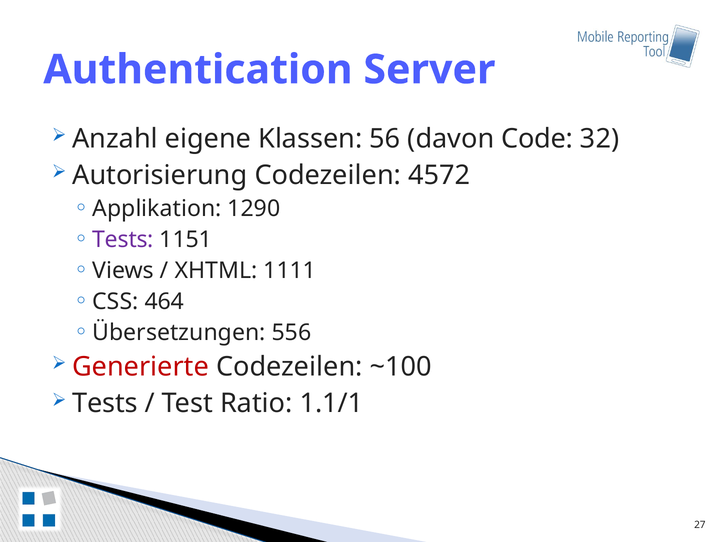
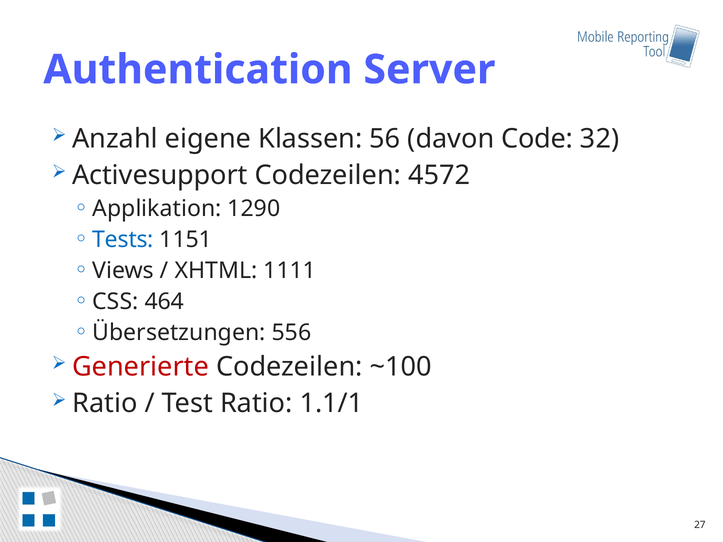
Autorisierung: Autorisierung -> Activesupport
Tests at (123, 240) colour: purple -> blue
Tests at (105, 404): Tests -> Ratio
